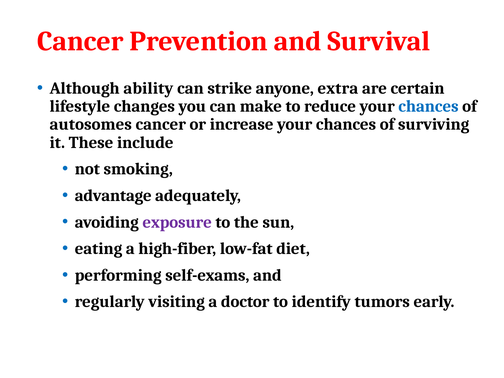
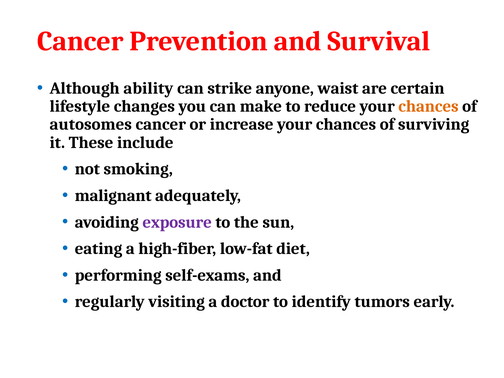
extra: extra -> waist
chances at (428, 106) colour: blue -> orange
advantage: advantage -> malignant
